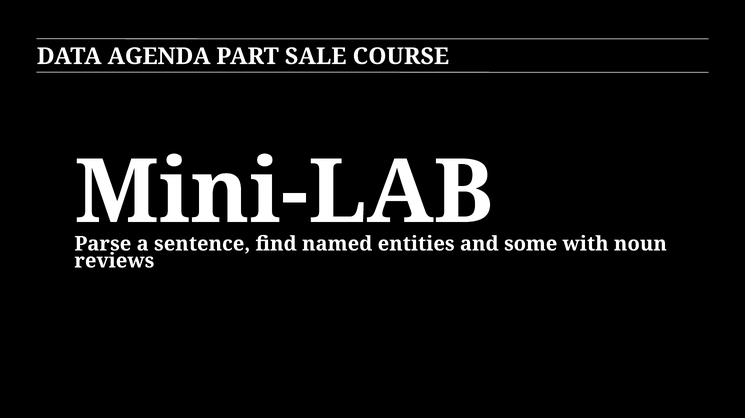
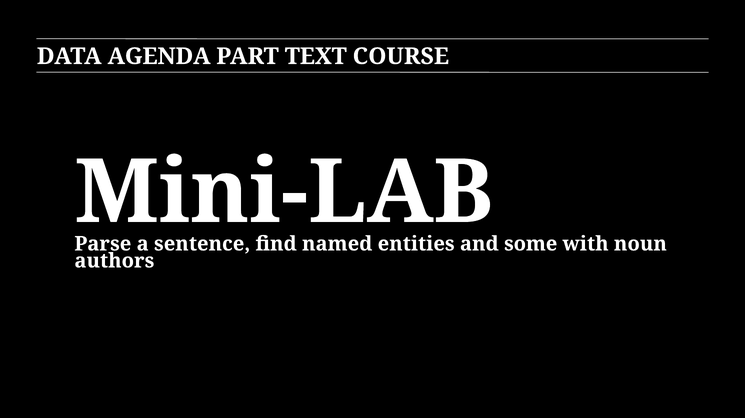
SALE: SALE -> TEXT
reviews: reviews -> authors
